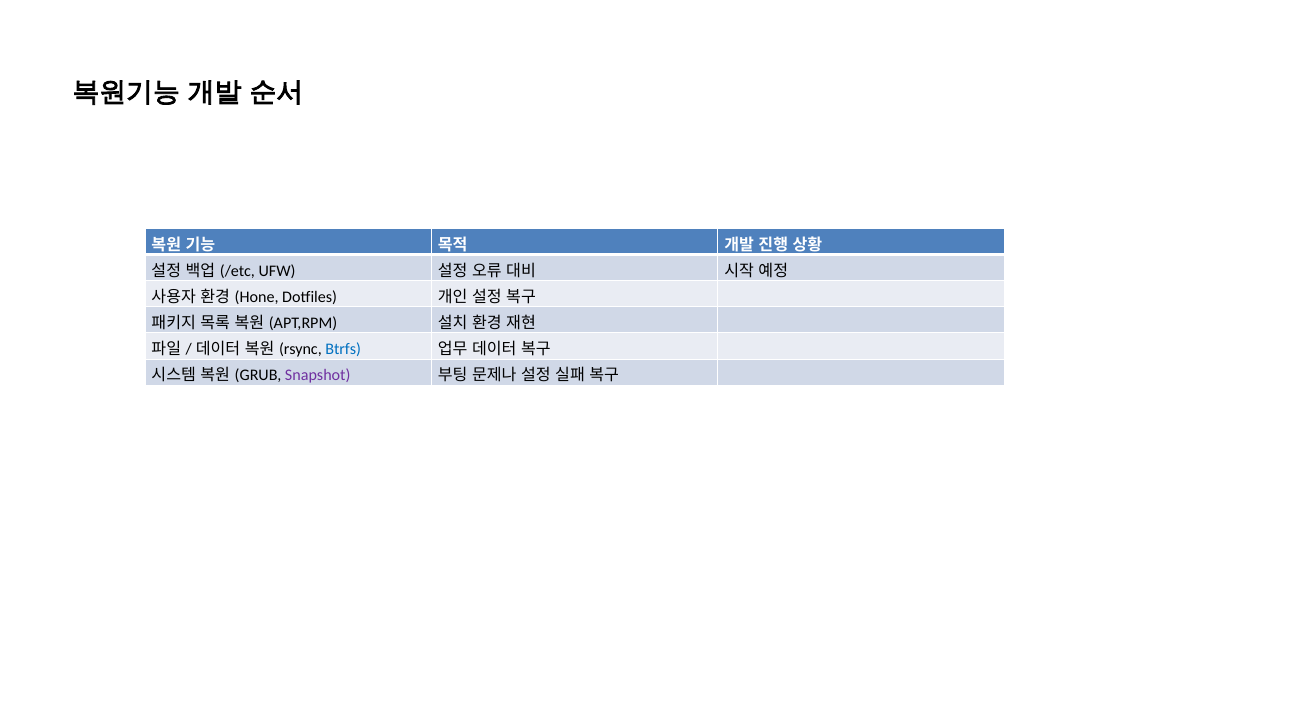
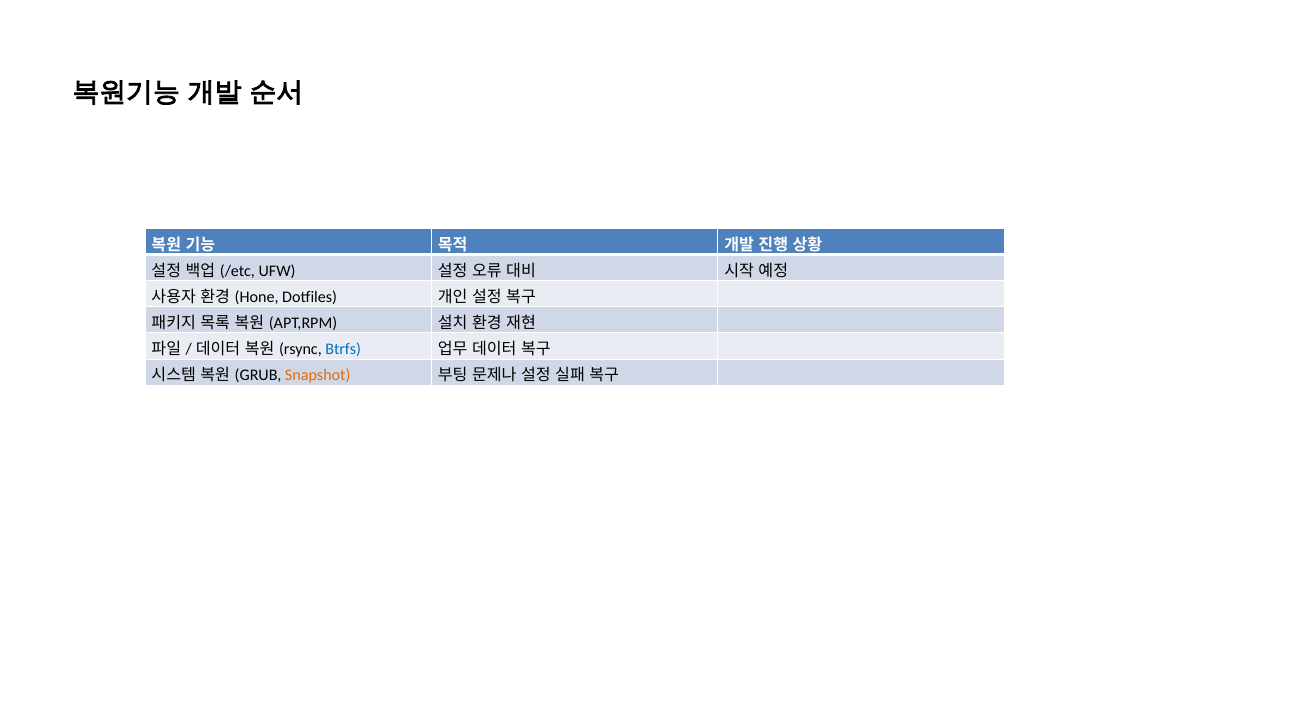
Snapshot colour: purple -> orange
